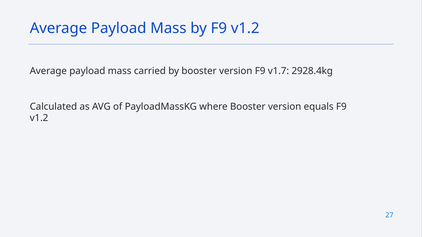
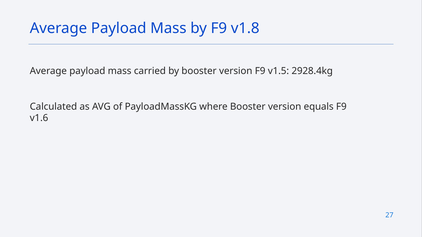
by F9 v1.2: v1.2 -> v1.8
v1.7: v1.7 -> v1.5
v1.2 at (39, 118): v1.2 -> v1.6
